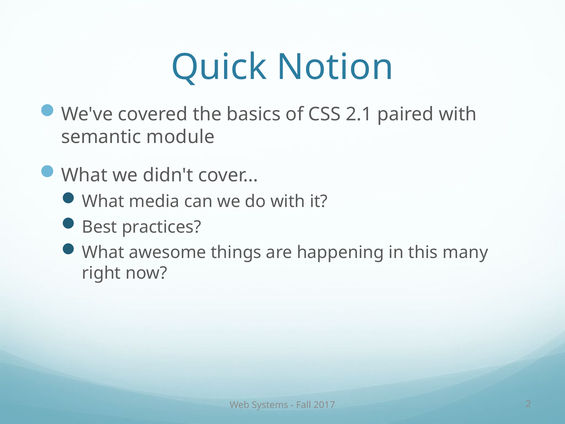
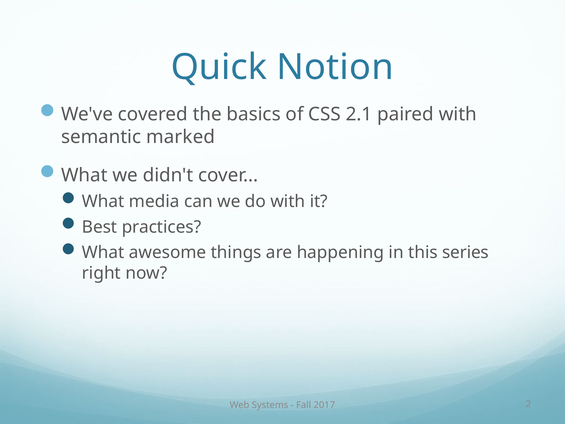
module: module -> marked
many: many -> series
